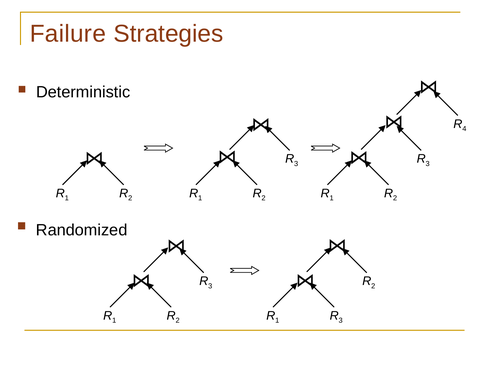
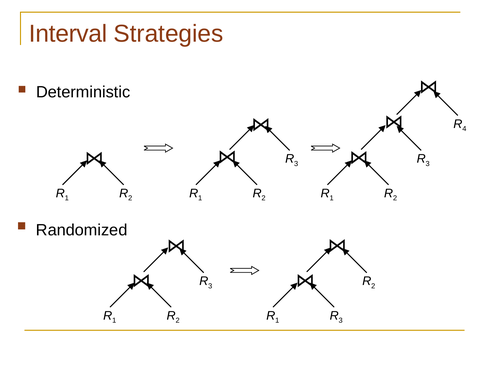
Failure: Failure -> Interval
